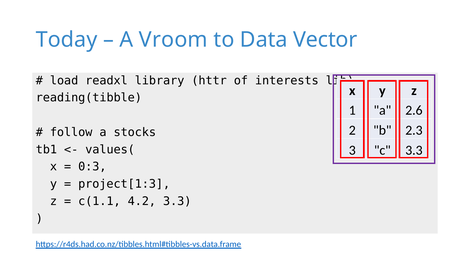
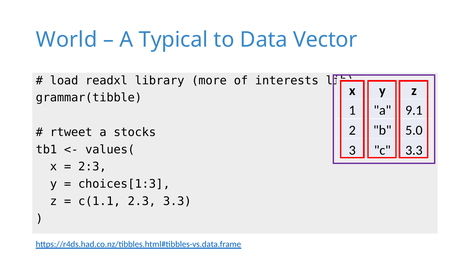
Today: Today -> World
Vroom: Vroom -> Typical
httr: httr -> more
reading(tibble: reading(tibble -> grammar(tibble
2.6: 2.6 -> 9.1
2.3: 2.3 -> 5.0
follow: follow -> rtweet
0:3: 0:3 -> 2:3
project[1:3: project[1:3 -> choices[1:3
4.2: 4.2 -> 2.3
